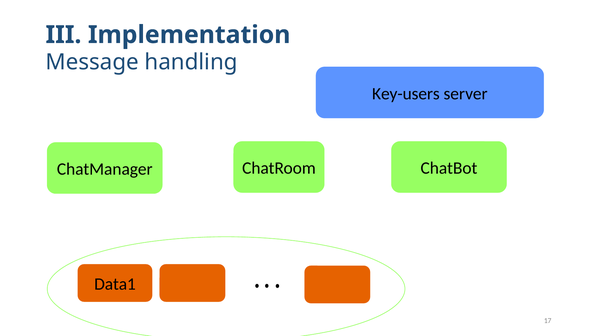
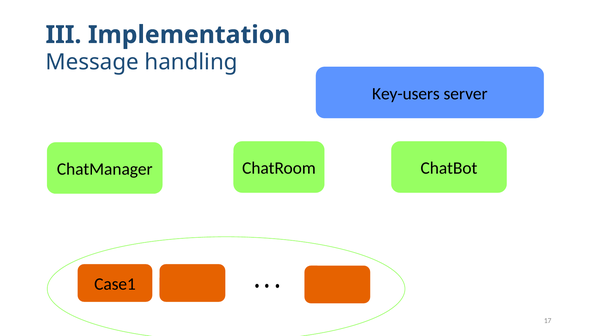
Data1: Data1 -> Case1
